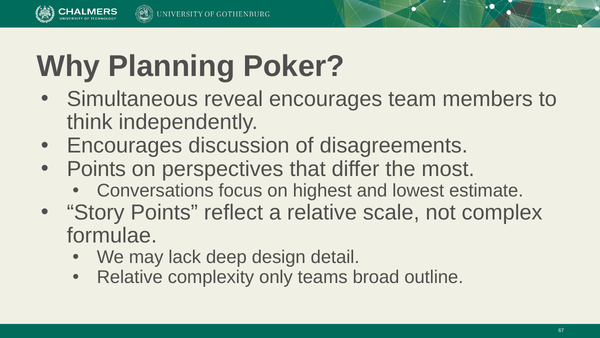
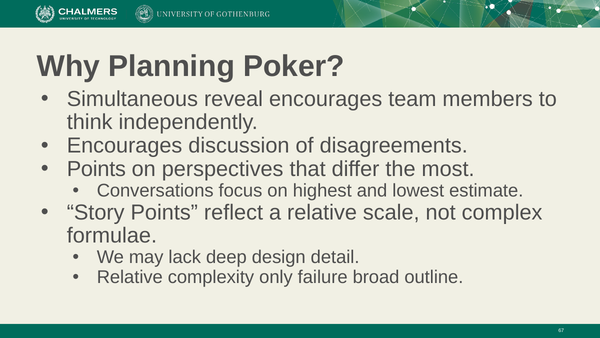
teams: teams -> failure
